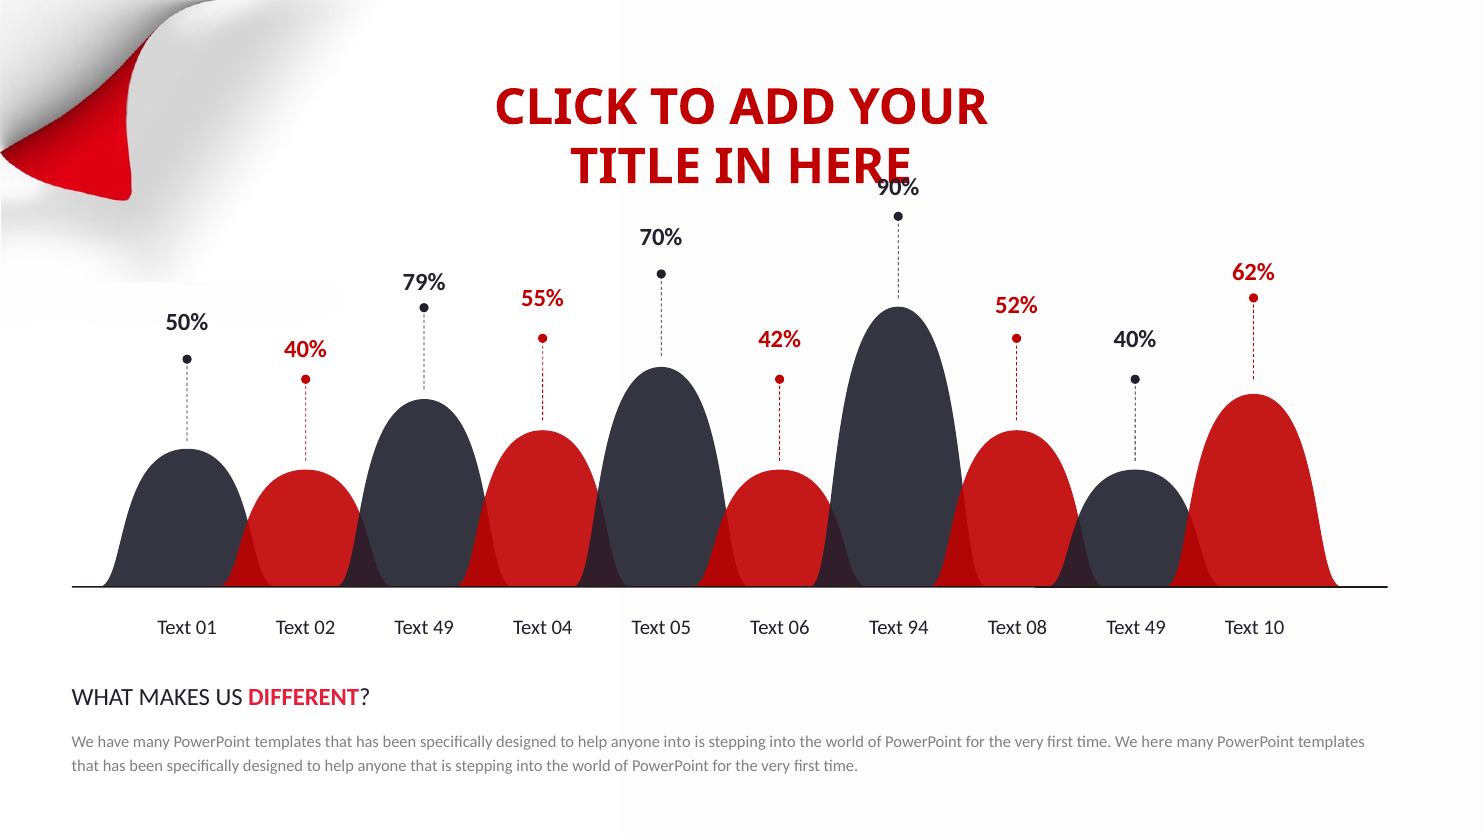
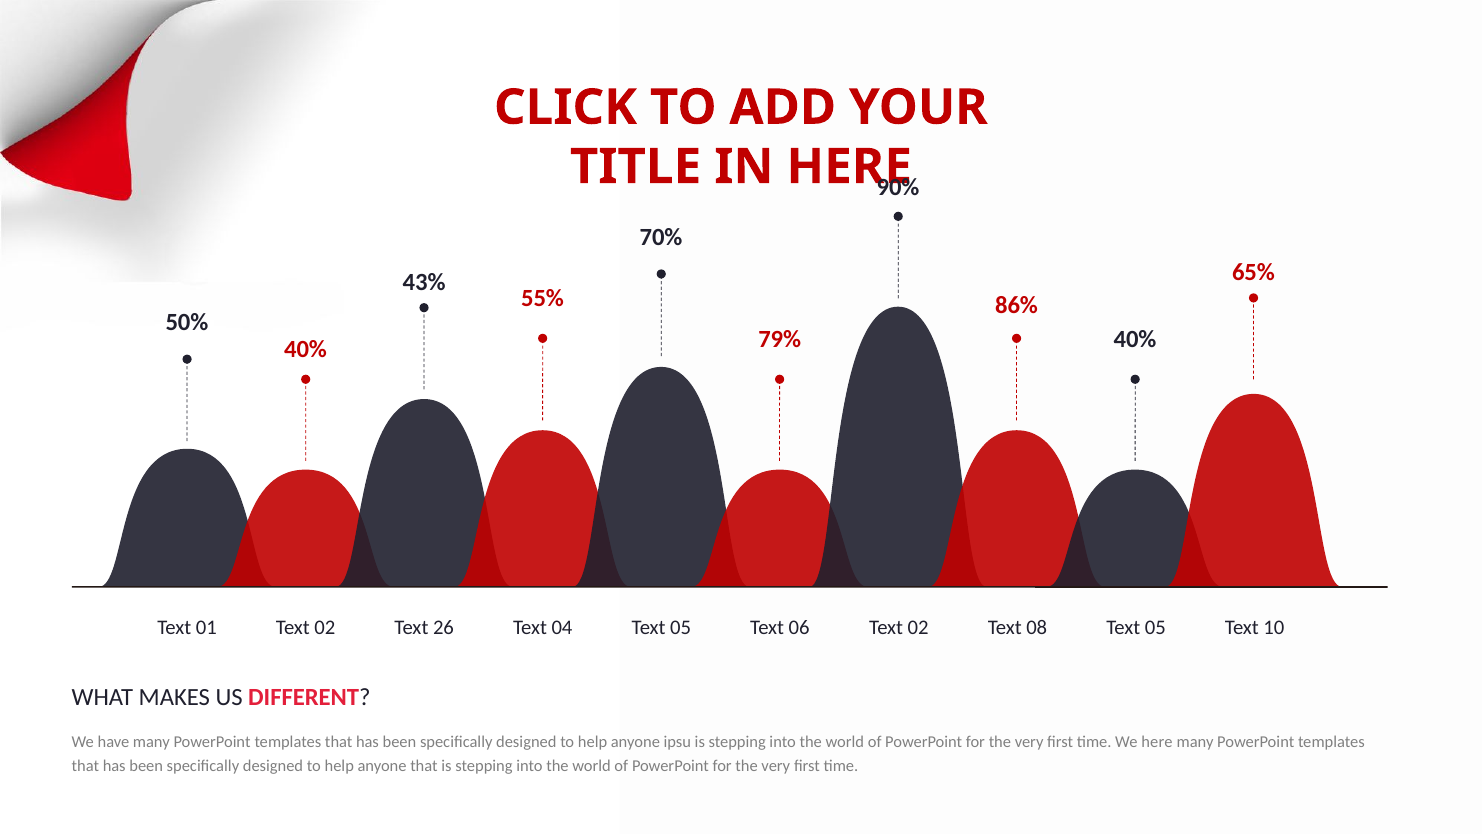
62%: 62% -> 65%
79%: 79% -> 43%
52%: 52% -> 86%
42%: 42% -> 79%
02 Text 49: 49 -> 26
06 Text 94: 94 -> 02
08 Text 49: 49 -> 05
anyone into: into -> ipsu
